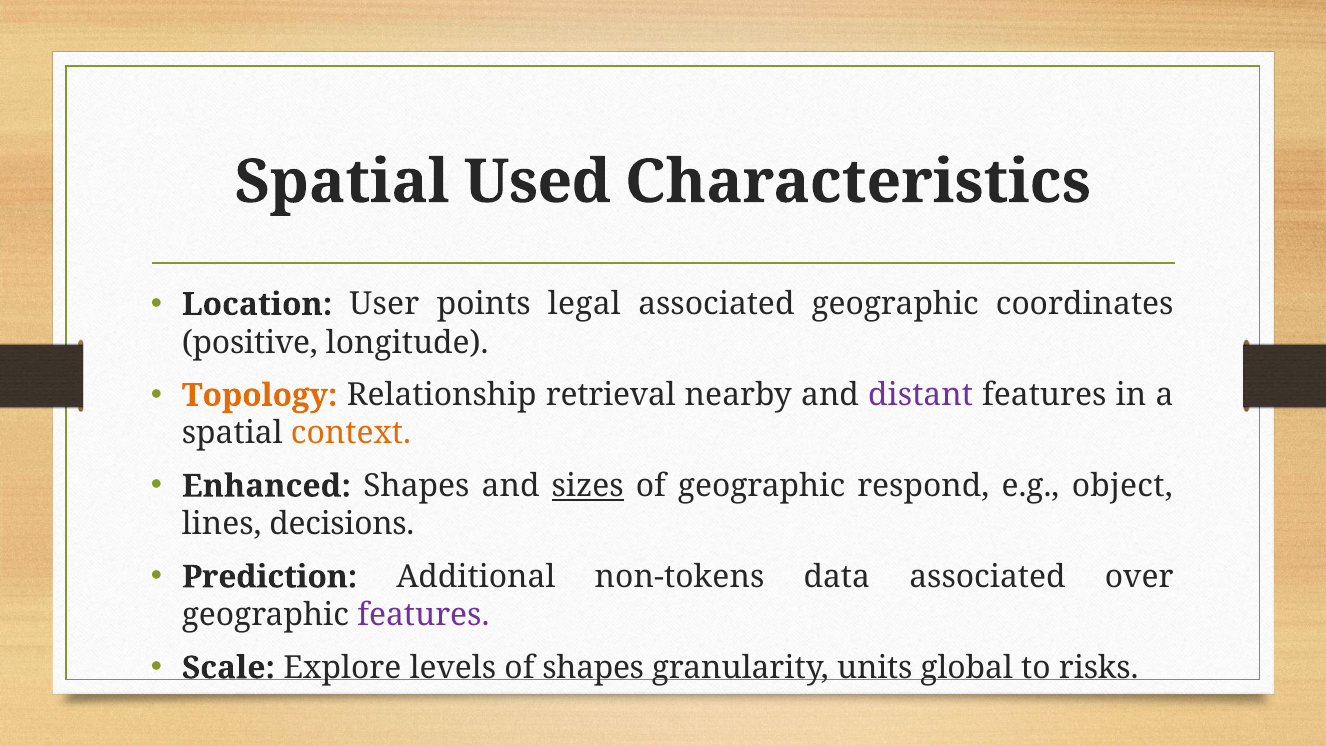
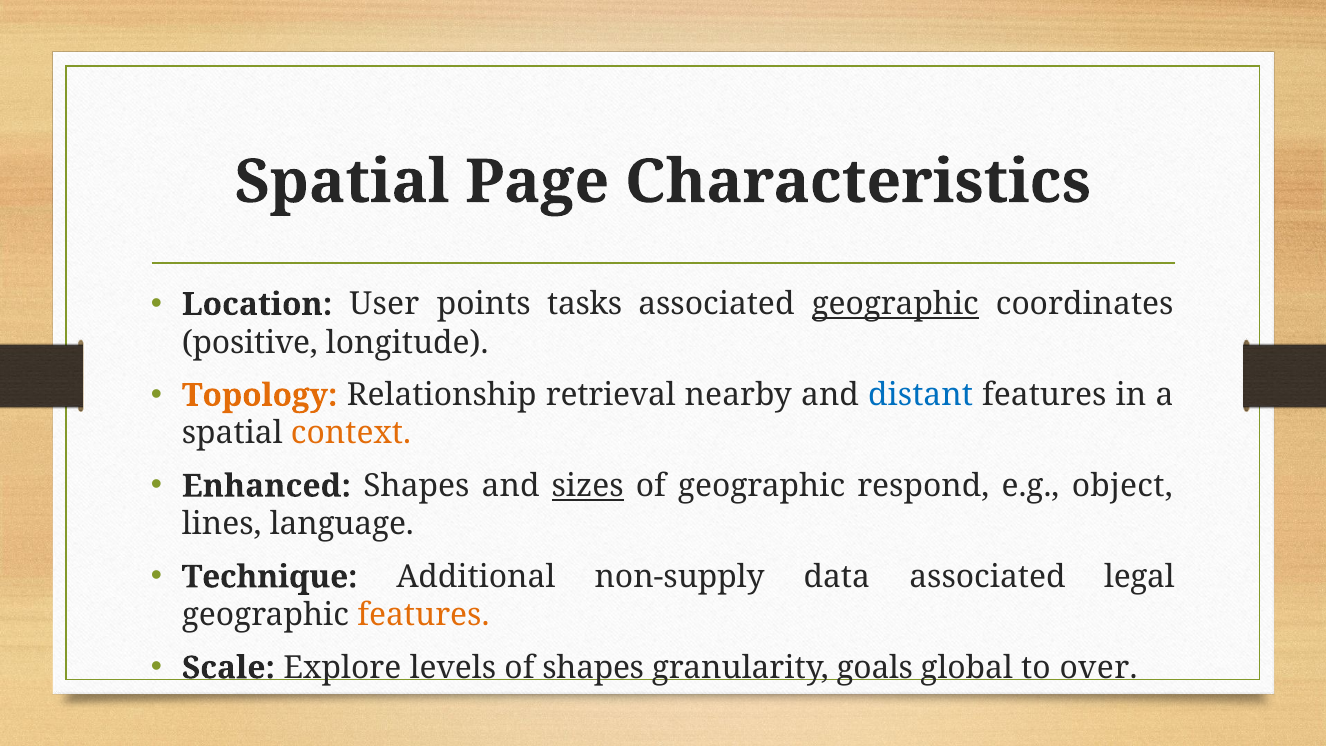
Used: Used -> Page
legal: legal -> tasks
geographic at (895, 304) underline: none -> present
distant colour: purple -> blue
decisions: decisions -> language
Prediction: Prediction -> Technique
non-tokens: non-tokens -> non-supply
over: over -> legal
features at (423, 615) colour: purple -> orange
units: units -> goals
risks: risks -> over
